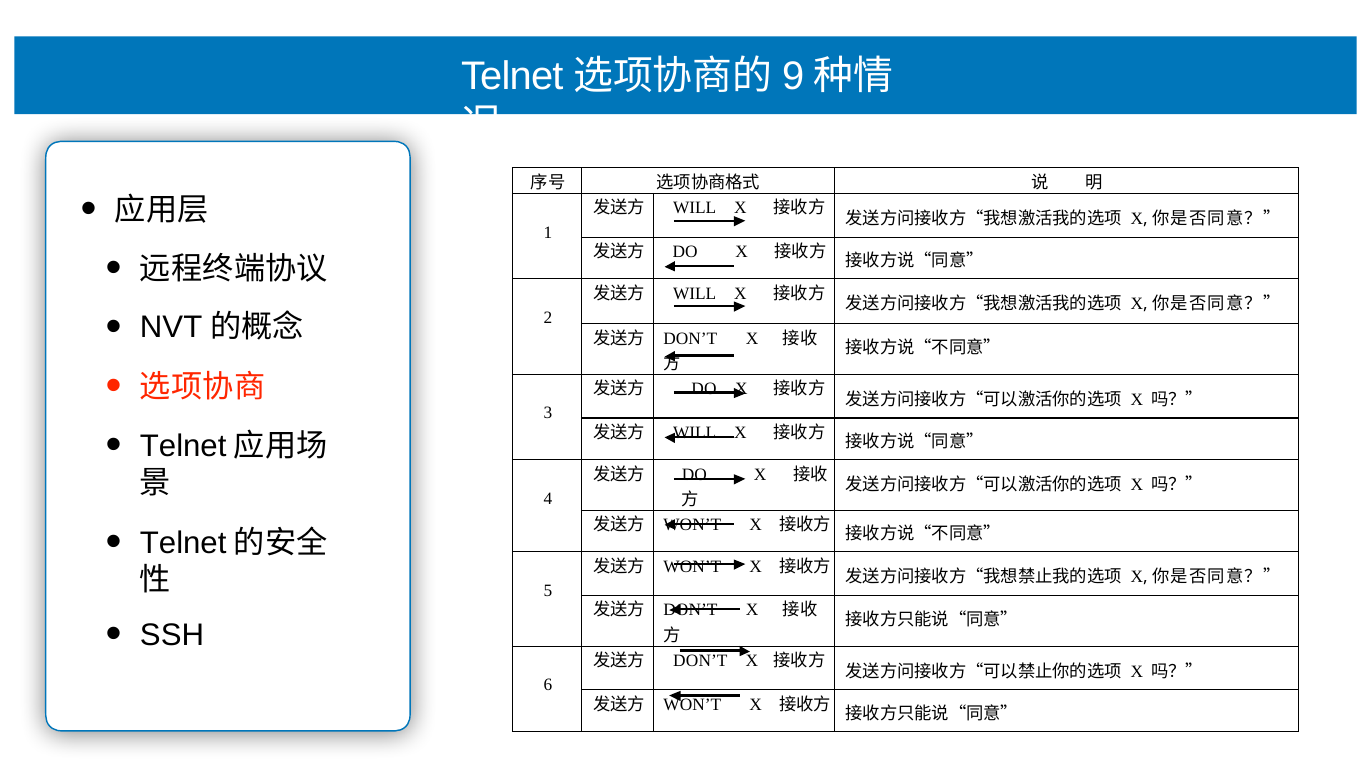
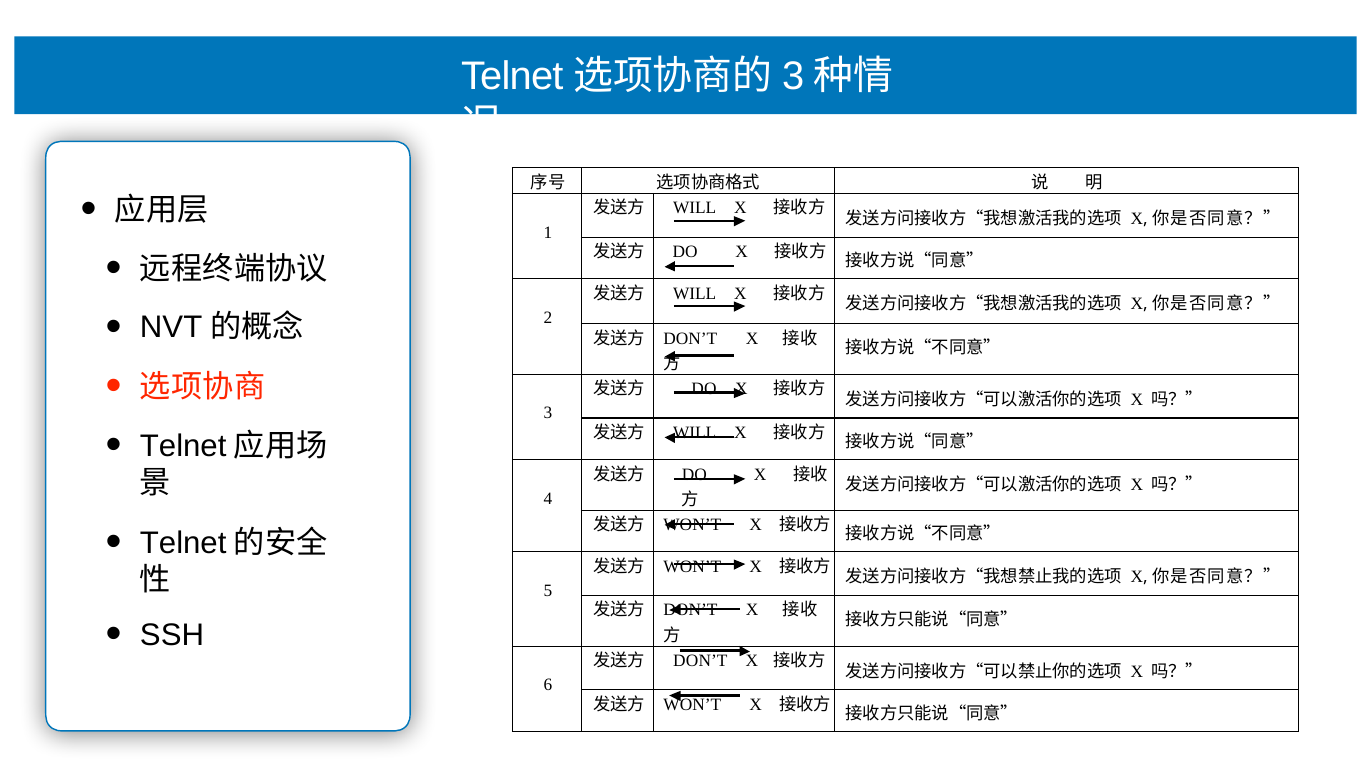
9 at (793, 77): 9 -> 3
